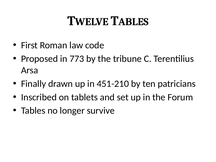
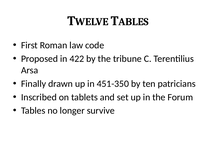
773: 773 -> 422
451-210: 451-210 -> 451-350
